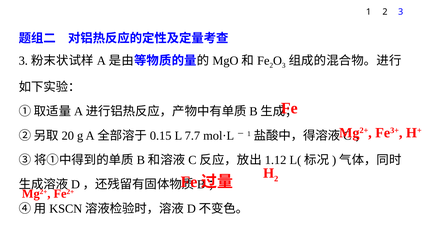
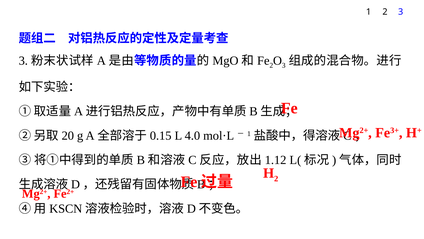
7.7: 7.7 -> 4.0
